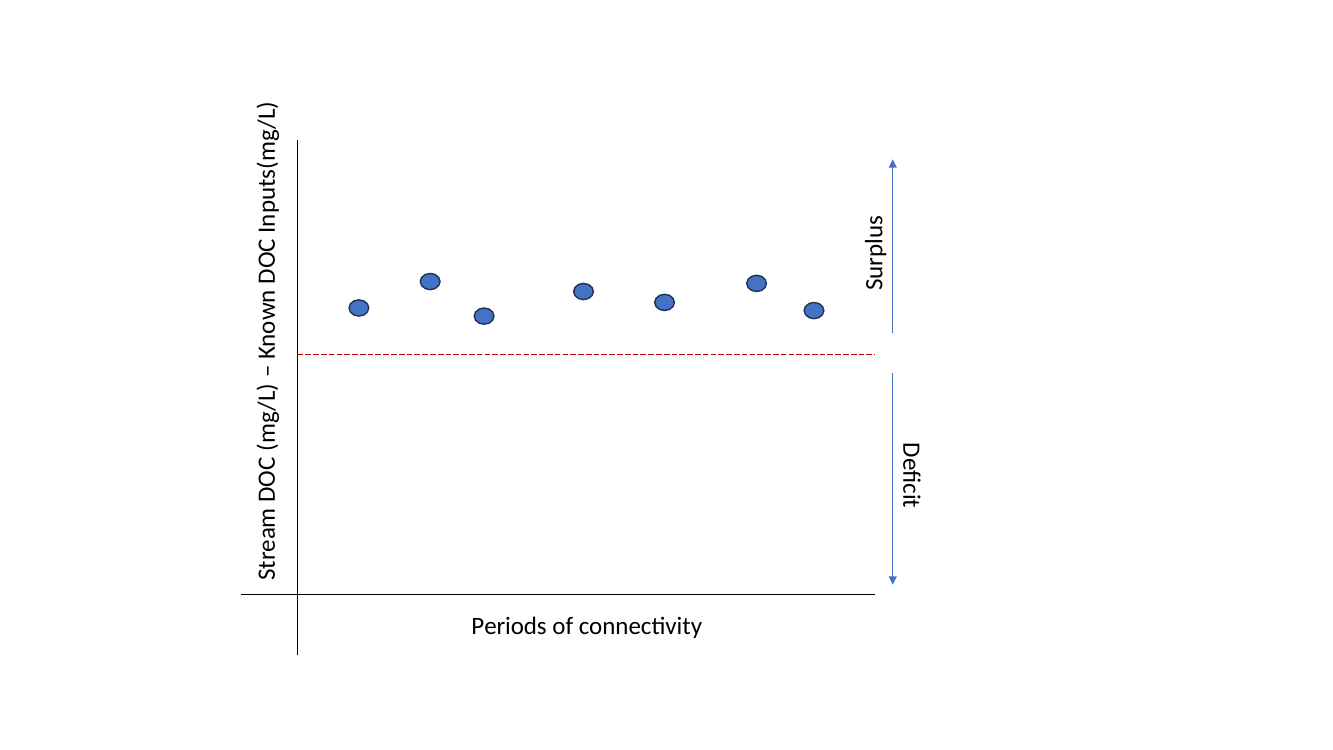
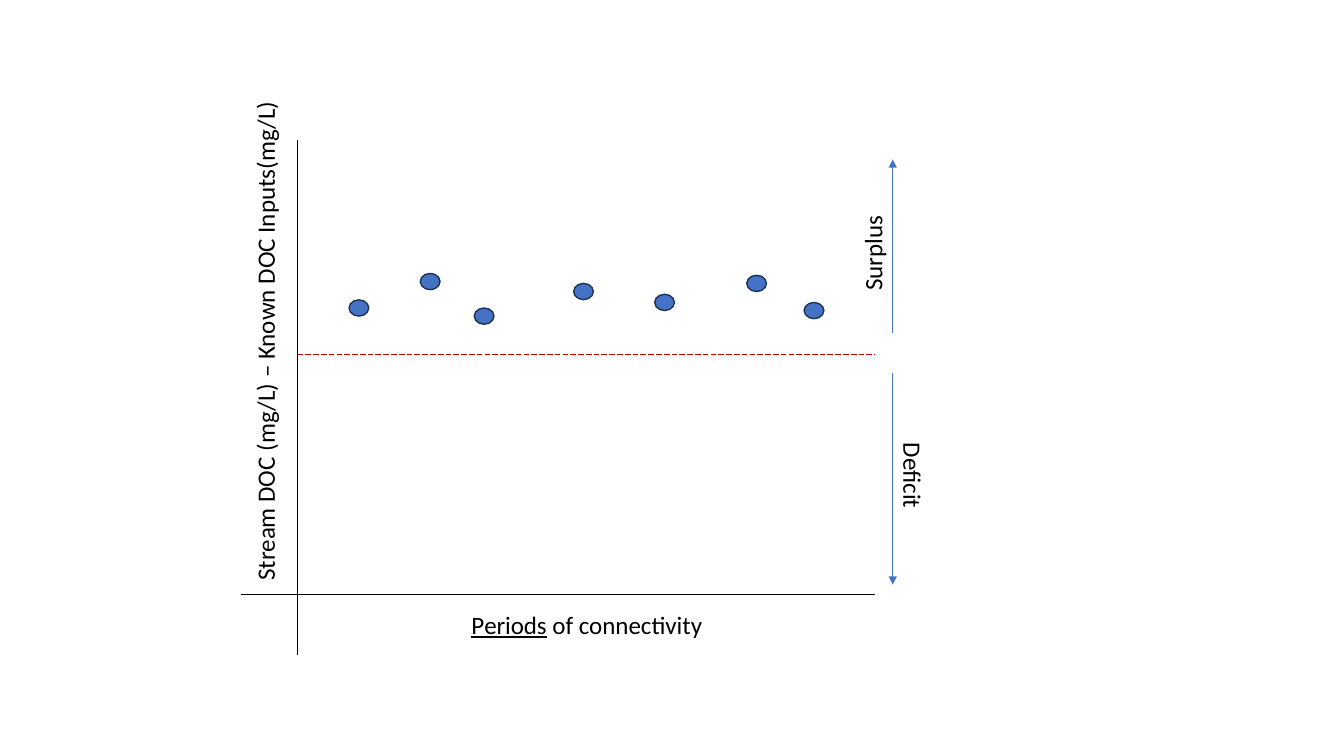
Periods underline: none -> present
